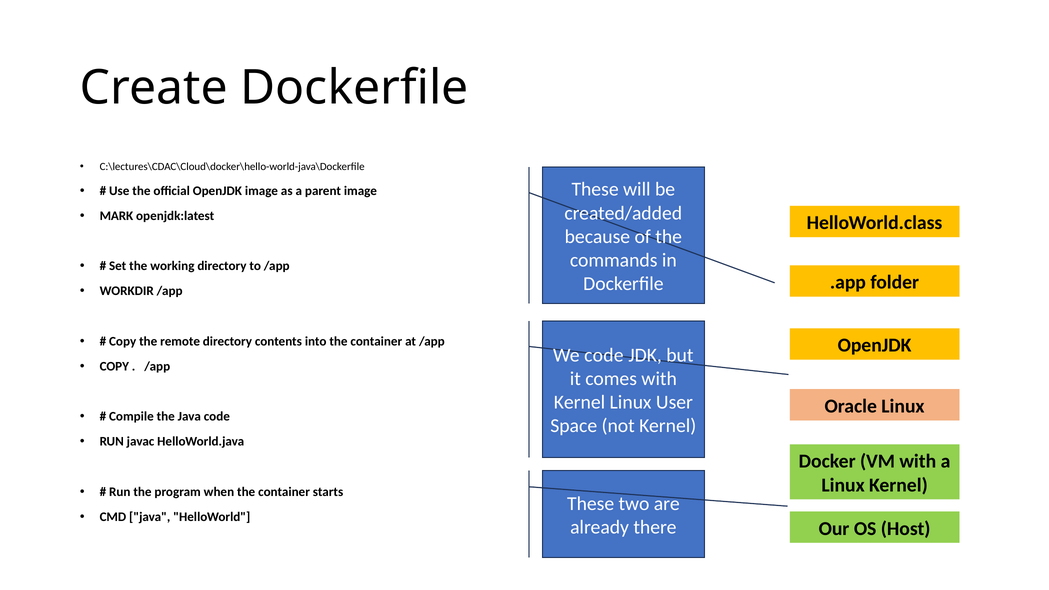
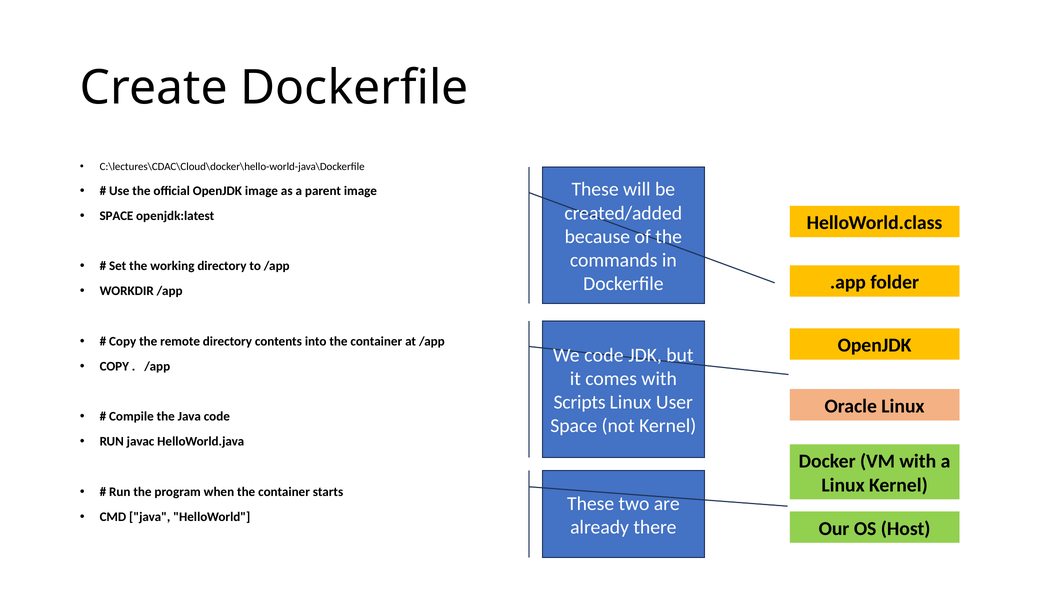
MARK at (116, 216): MARK -> SPACE
Kernel at (579, 402): Kernel -> Scripts
